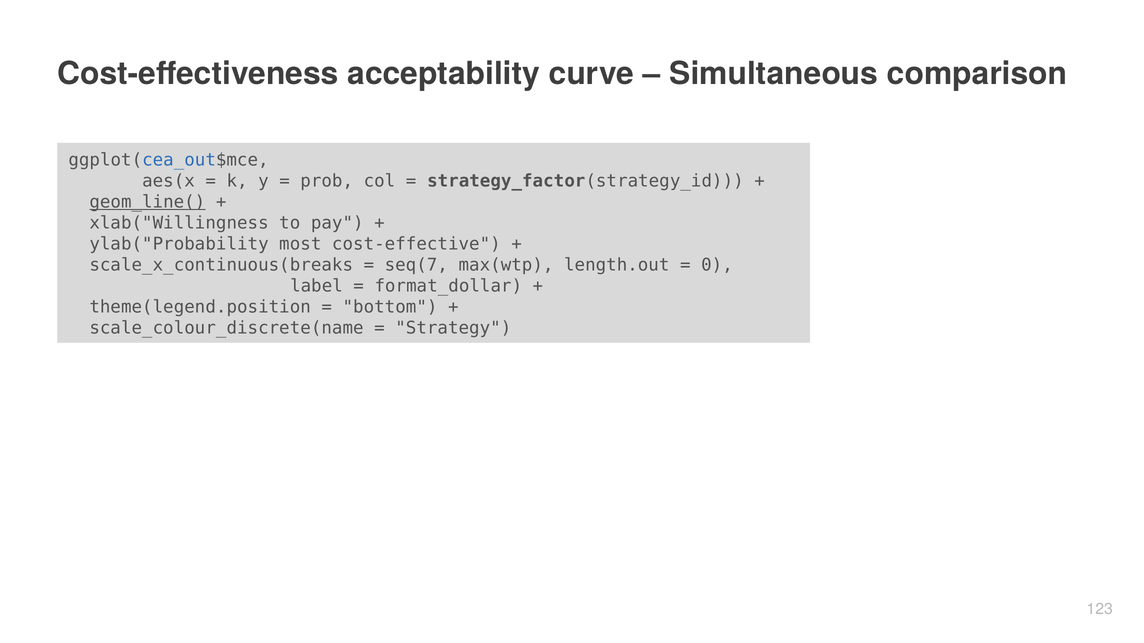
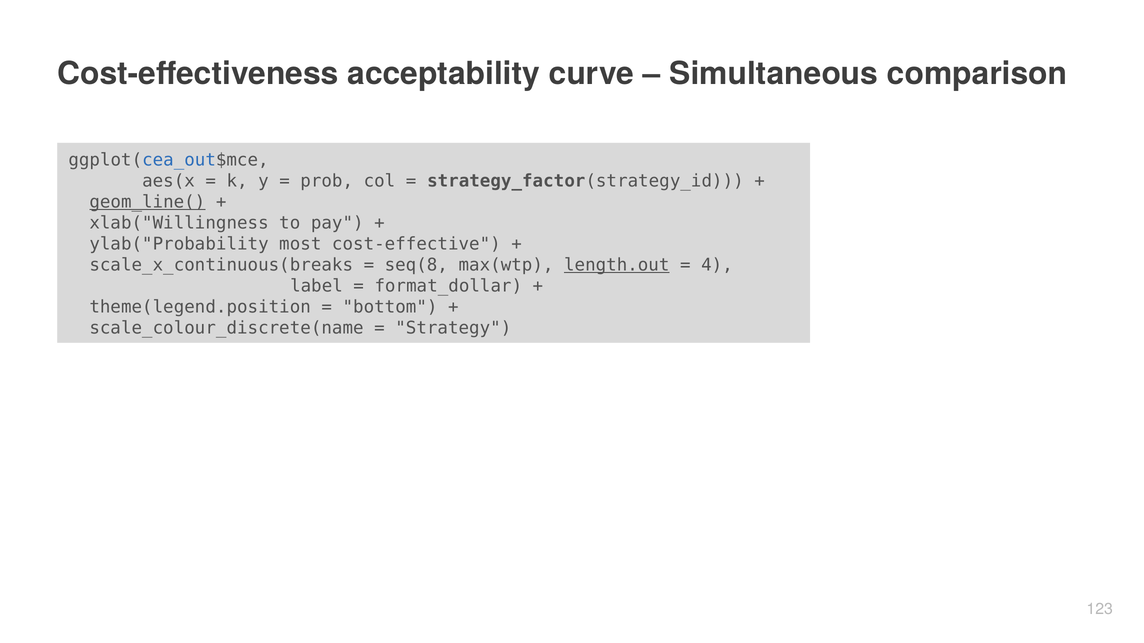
seq(7: seq(7 -> seq(8
length.out underline: none -> present
0: 0 -> 4
